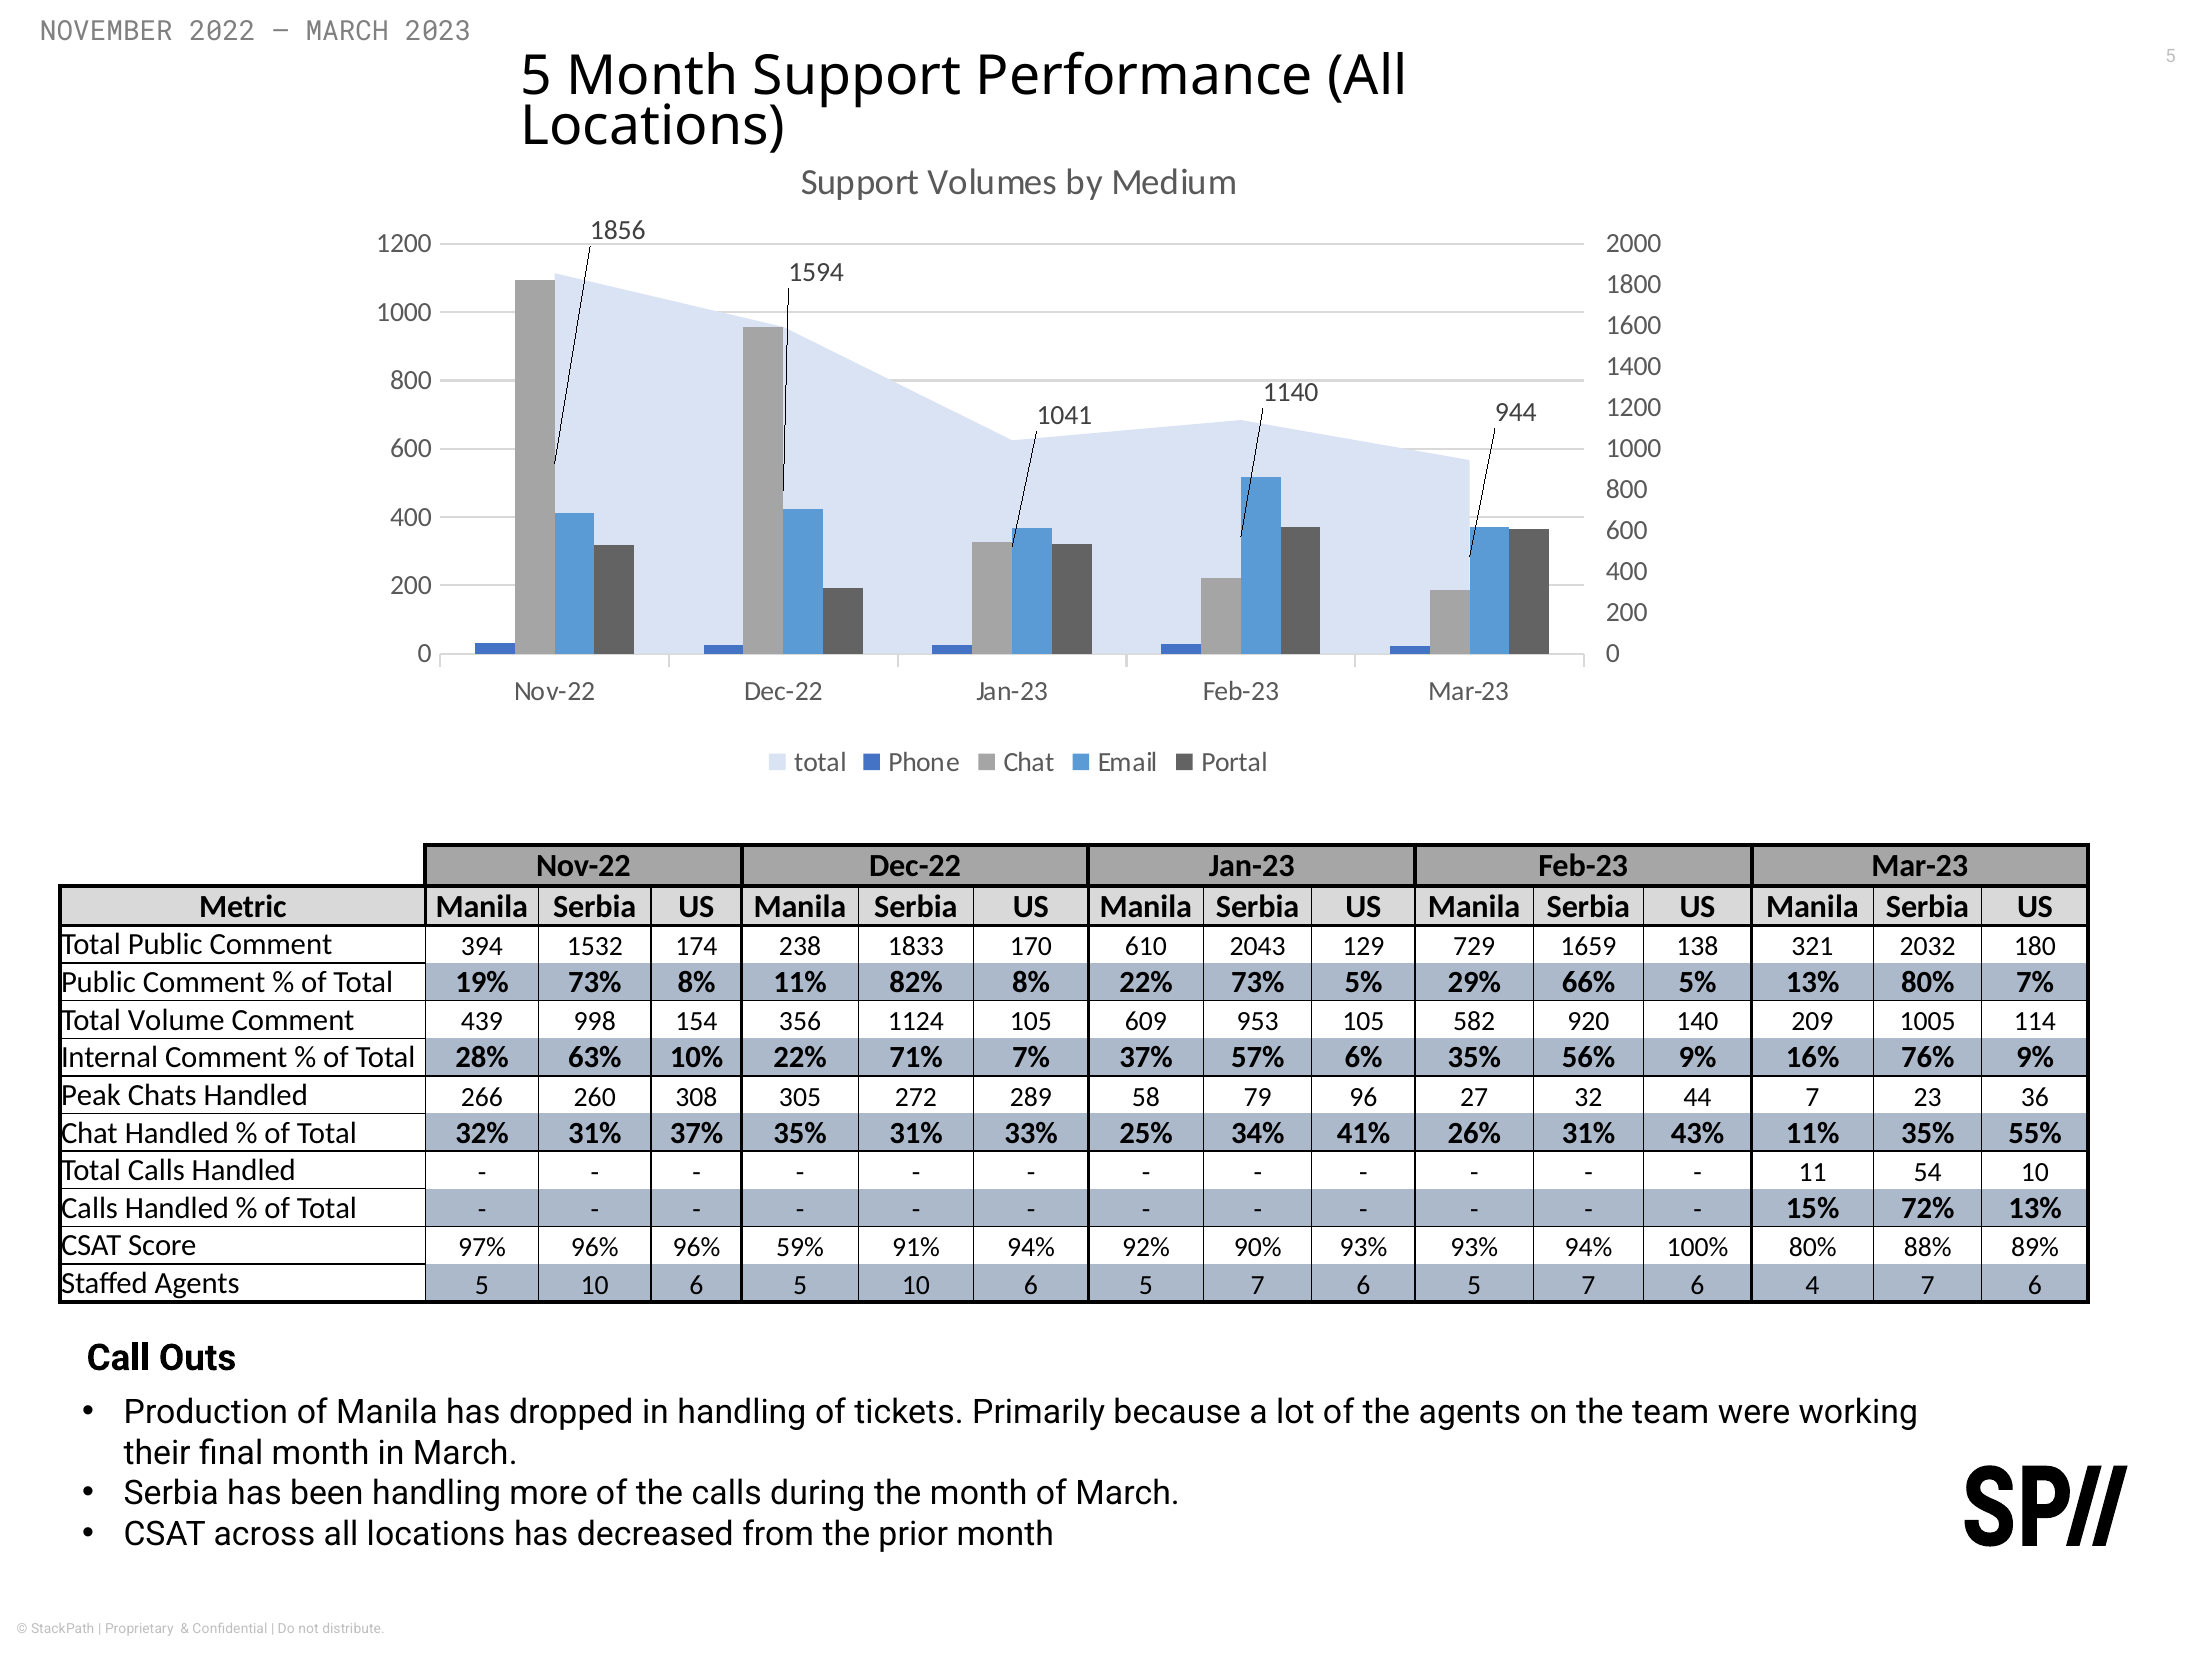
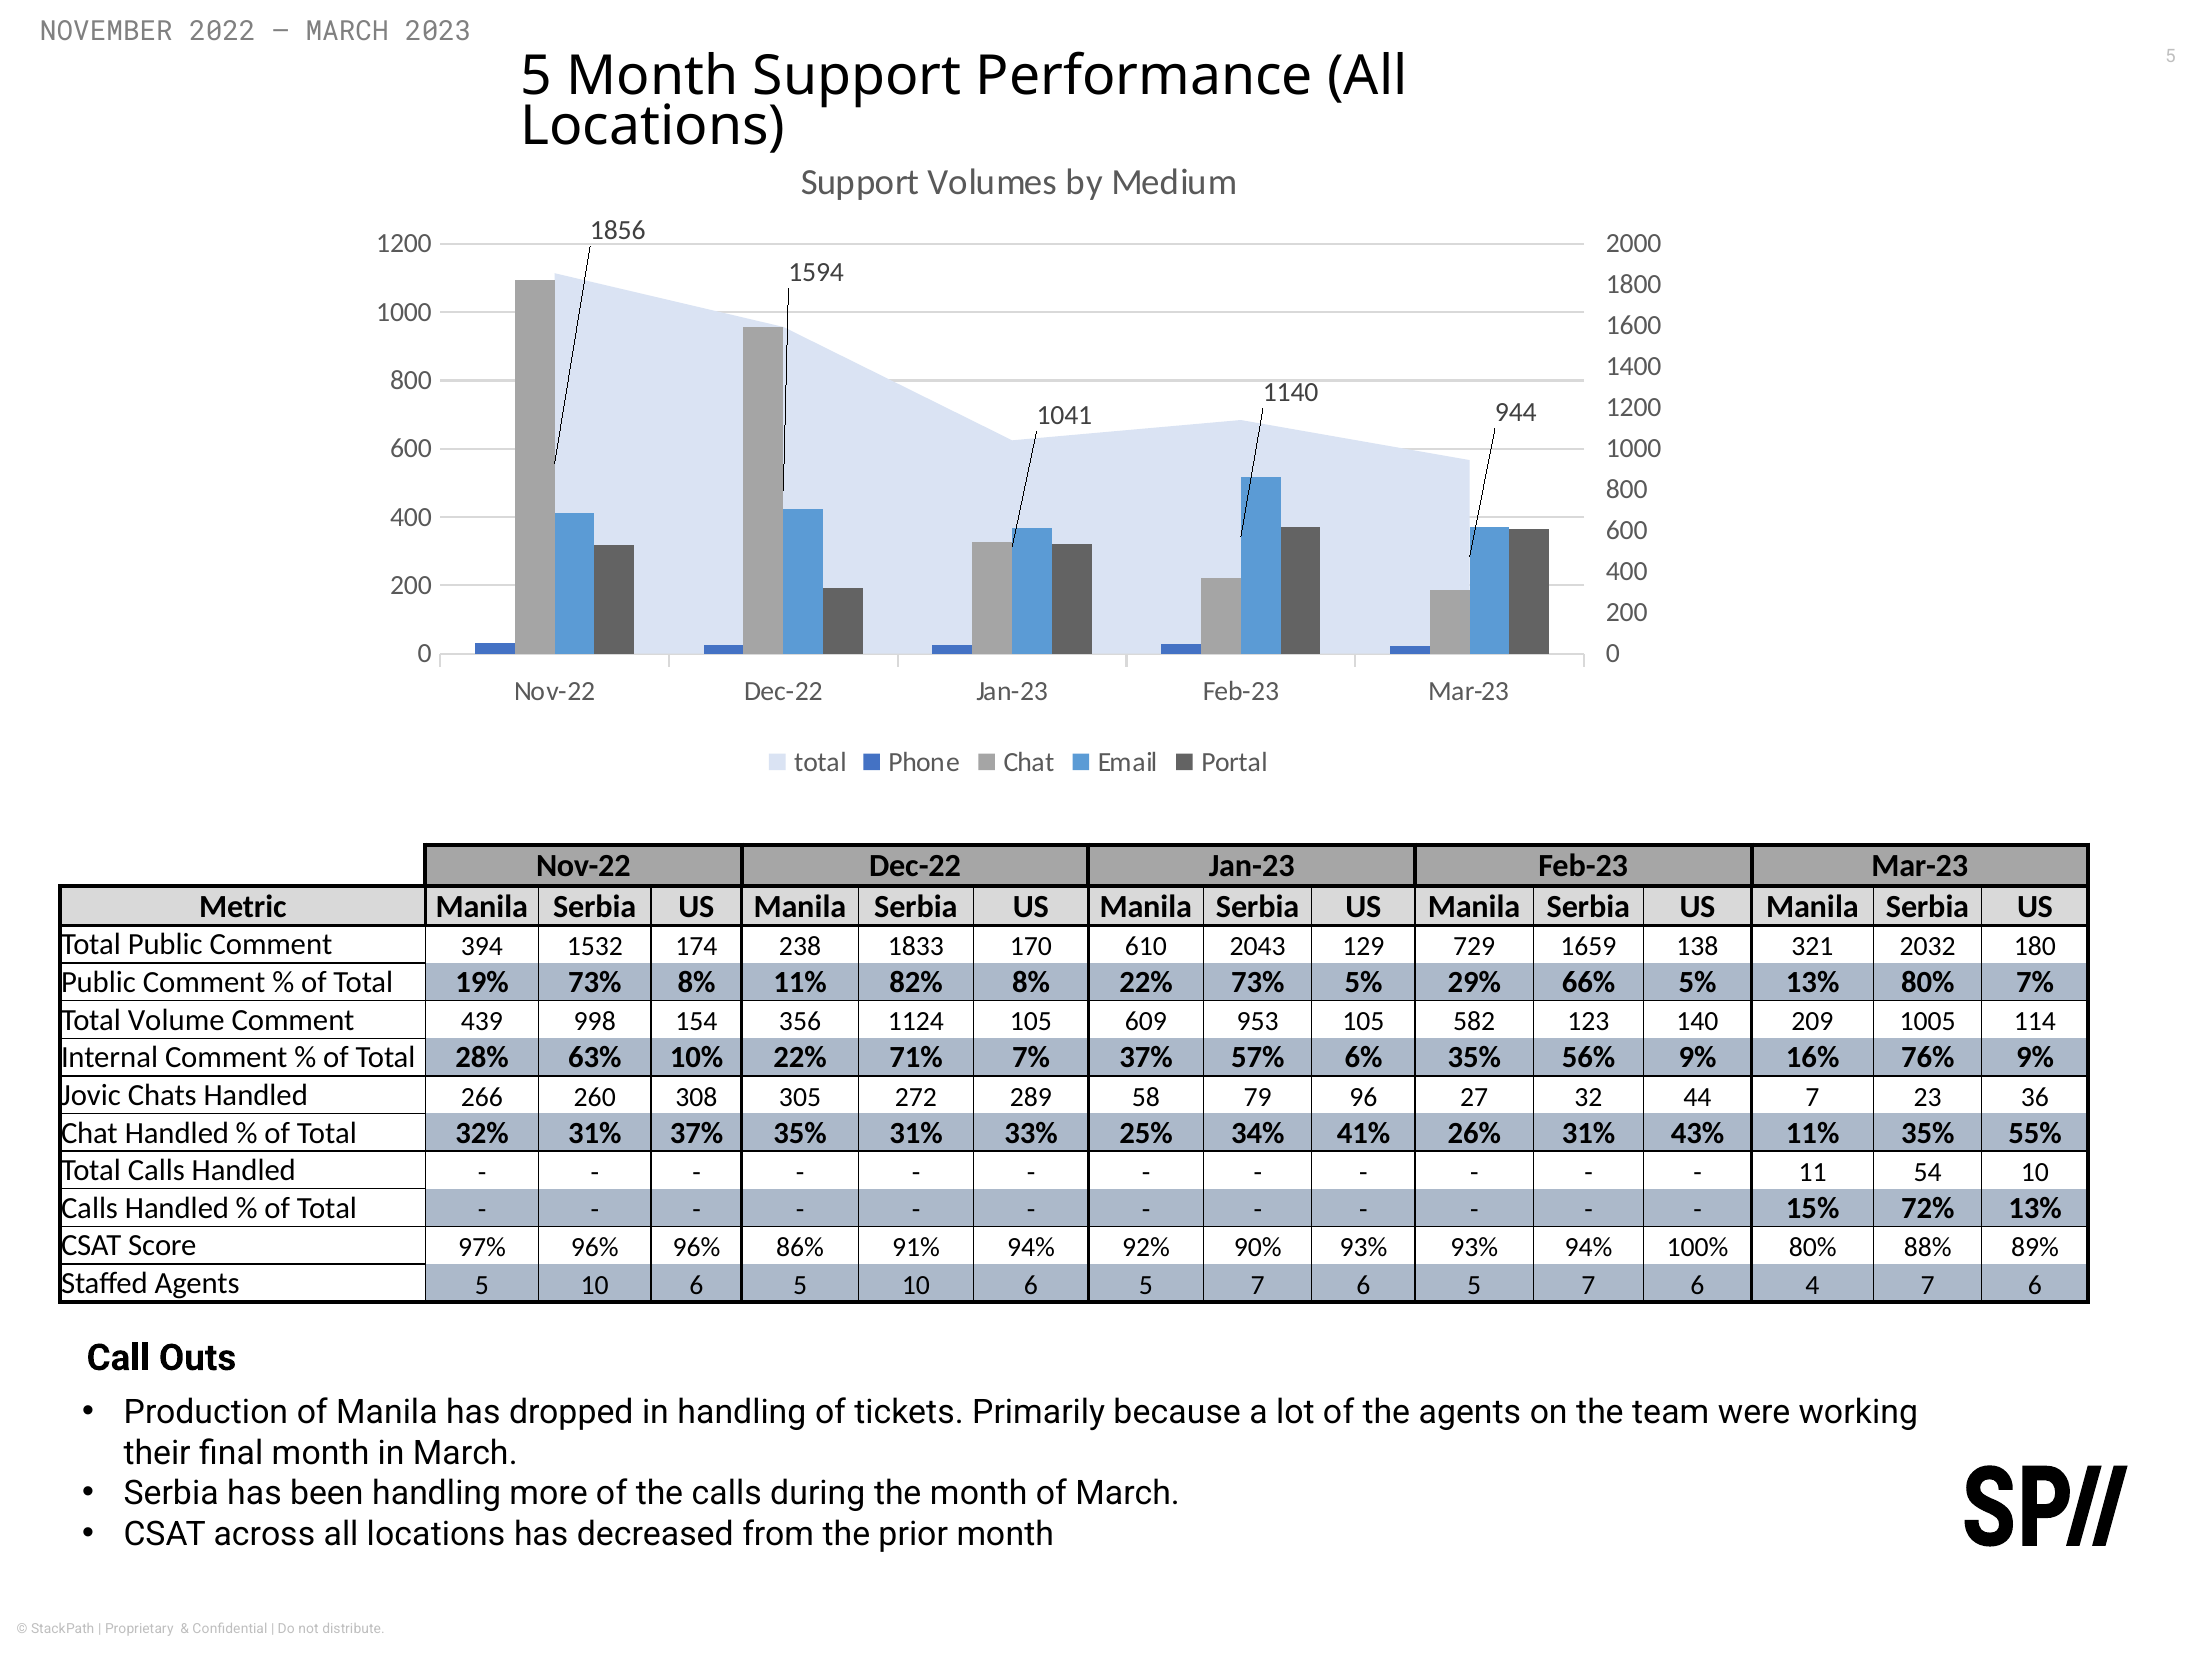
920: 920 -> 123
Peak: Peak -> Jovic
59%: 59% -> 86%
